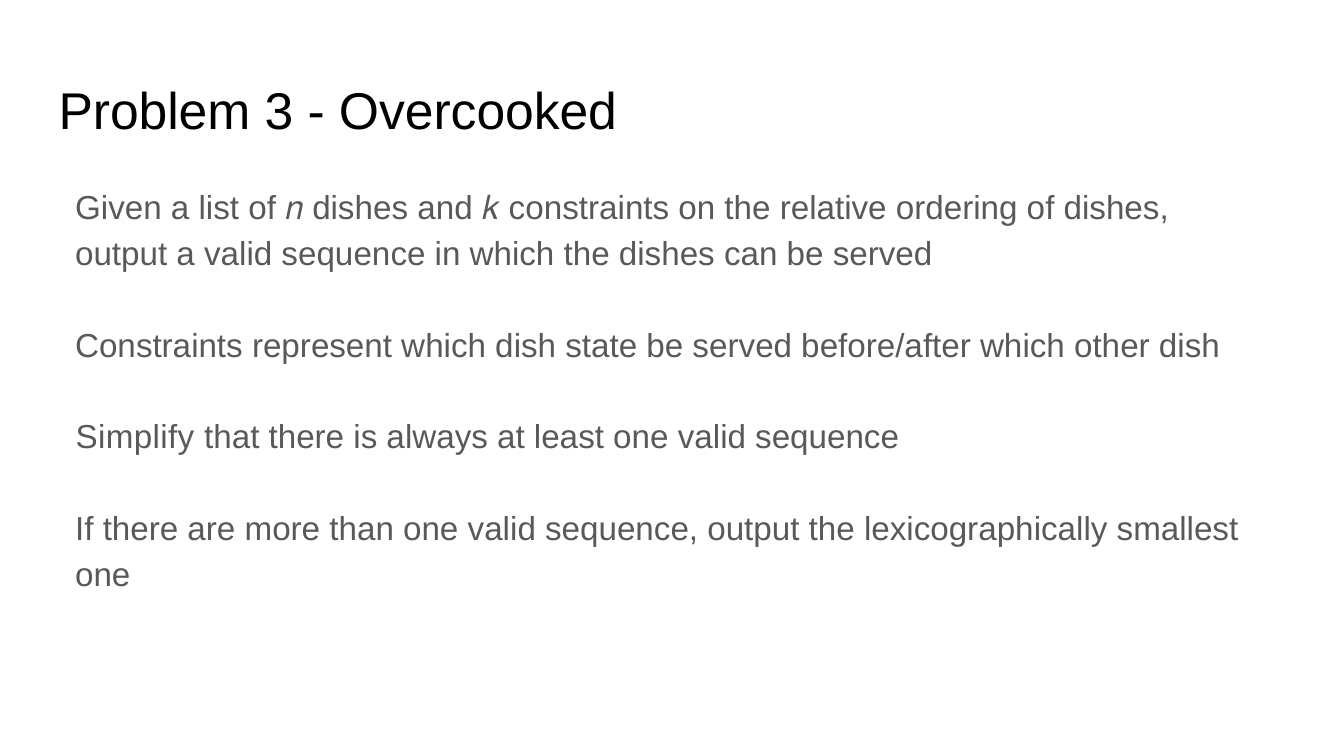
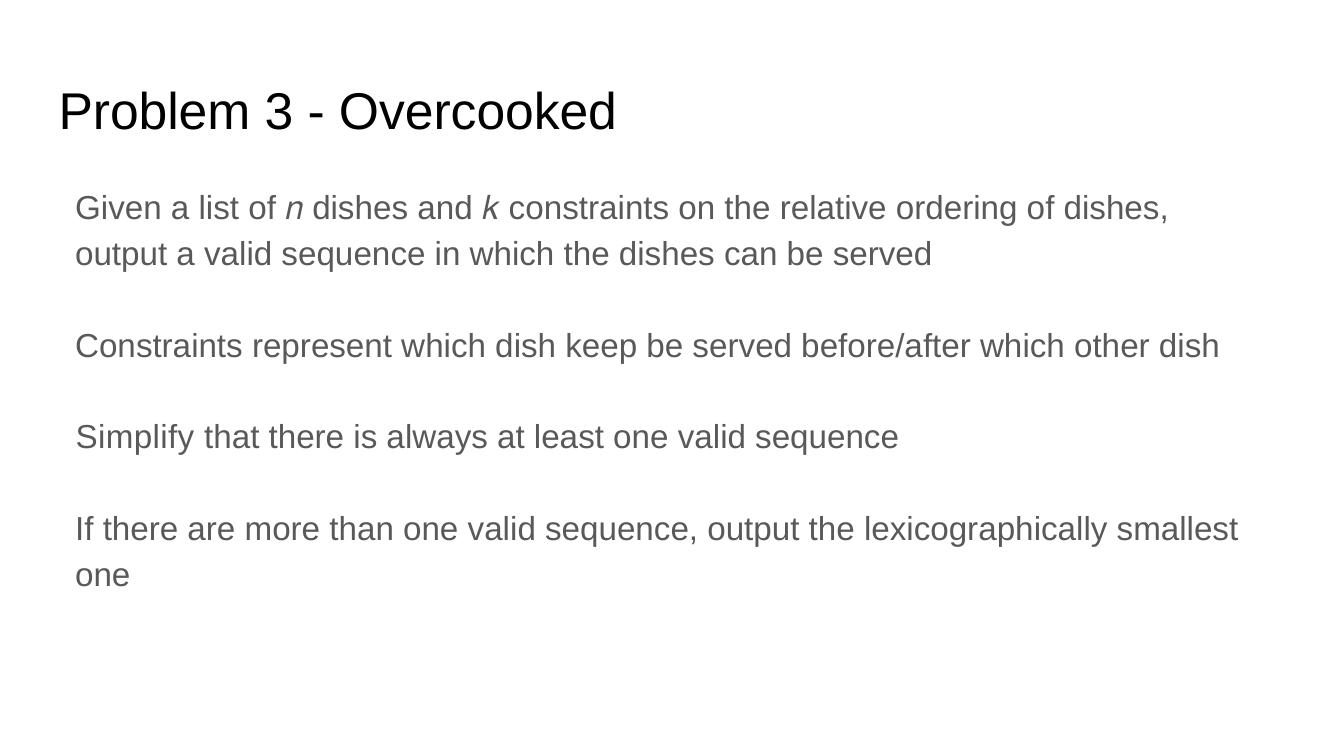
state: state -> keep
